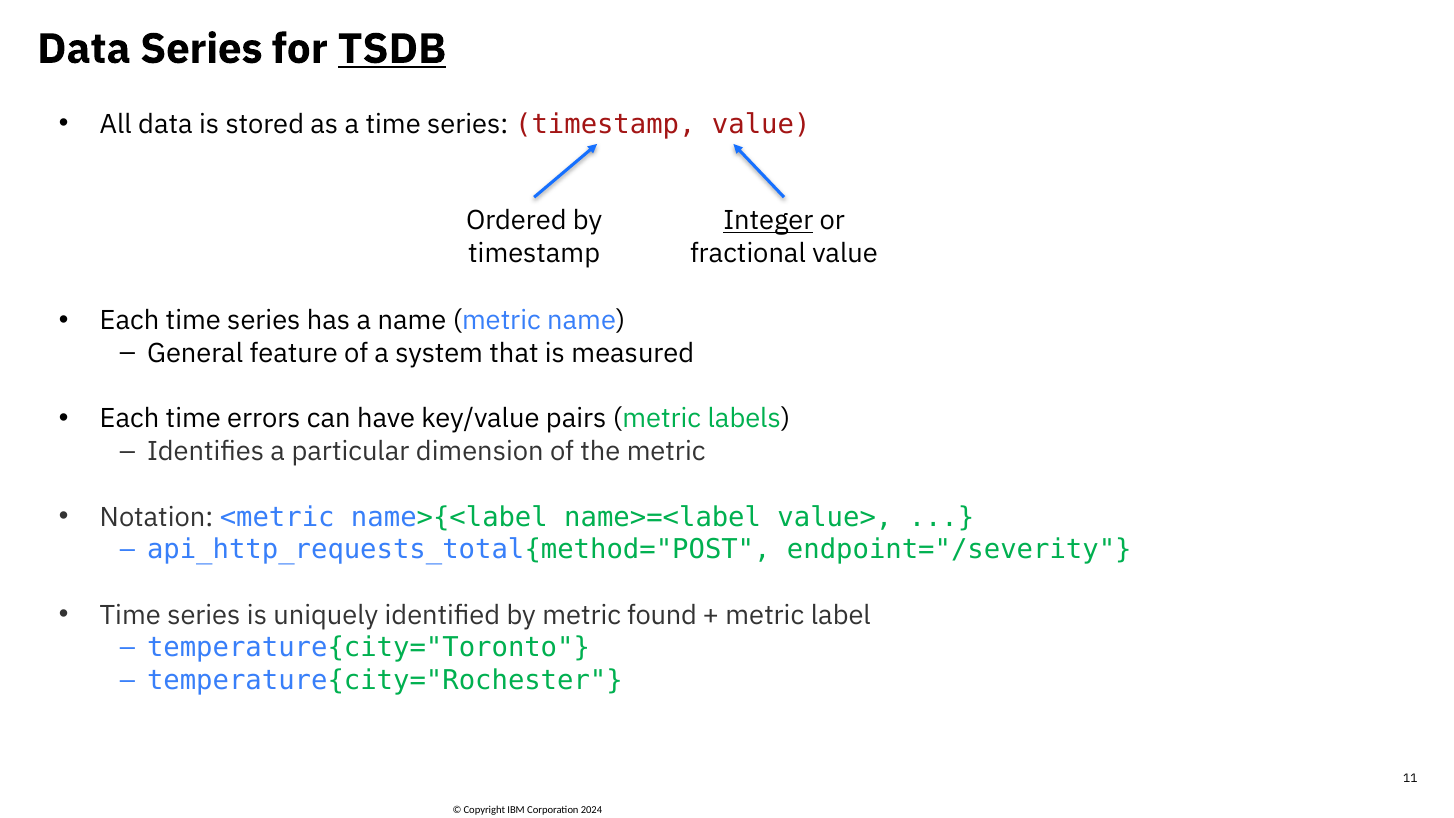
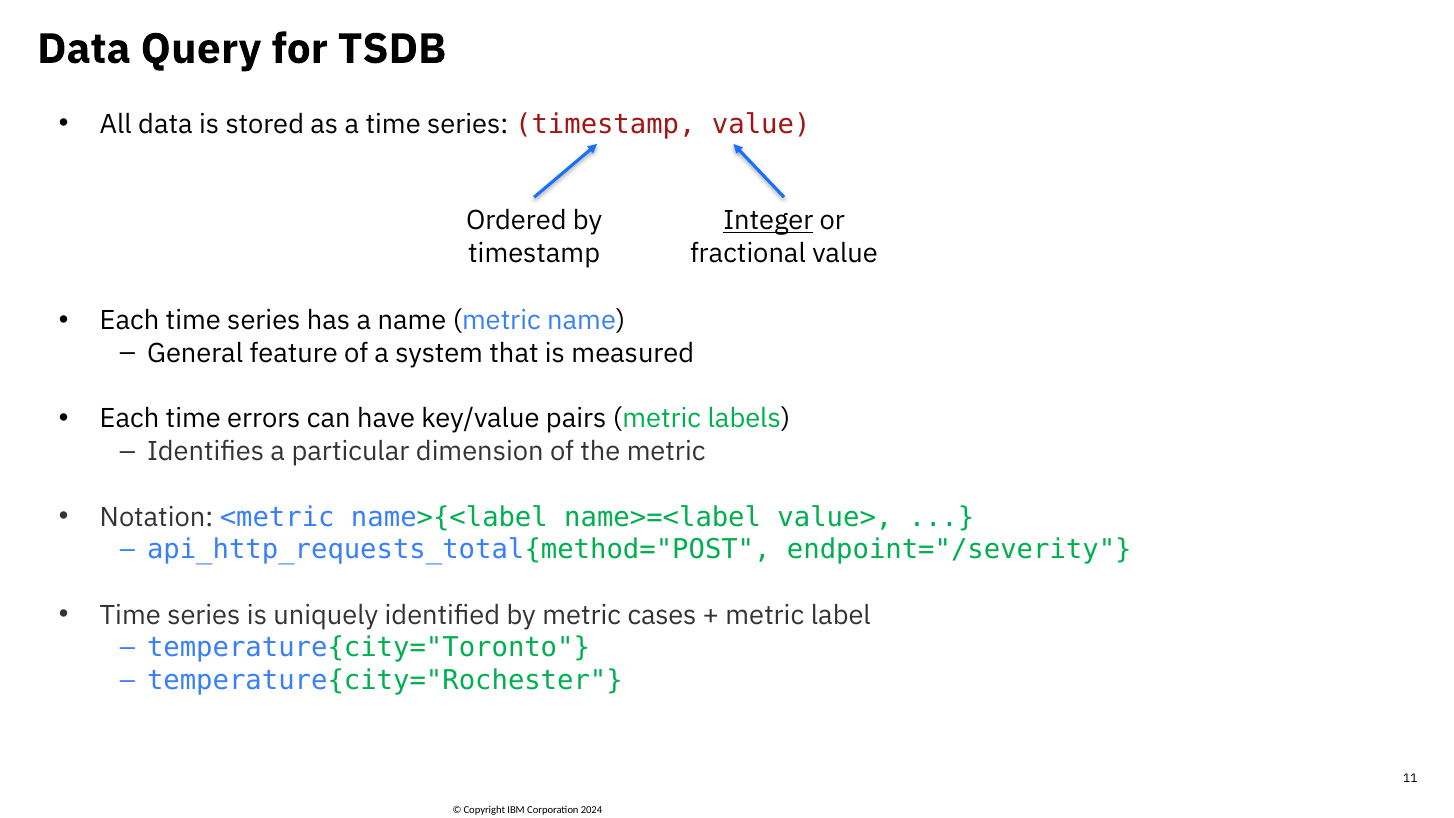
Data Series: Series -> Query
TSDB underline: present -> none
found: found -> cases
